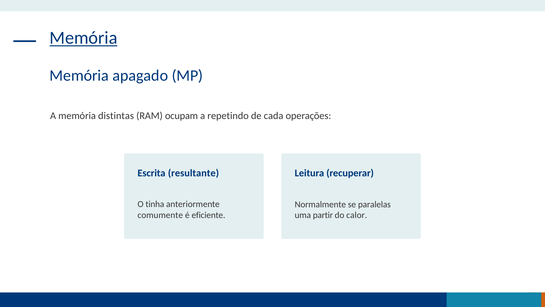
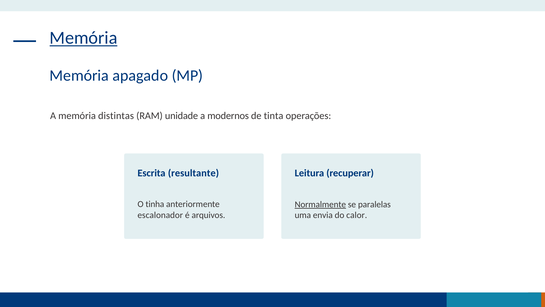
ocupam: ocupam -> unidade
repetindo: repetindo -> modernos
cada: cada -> tinta
Normalmente underline: none -> present
comumente: comumente -> escalonador
eficiente: eficiente -> arquivos
partir: partir -> envia
